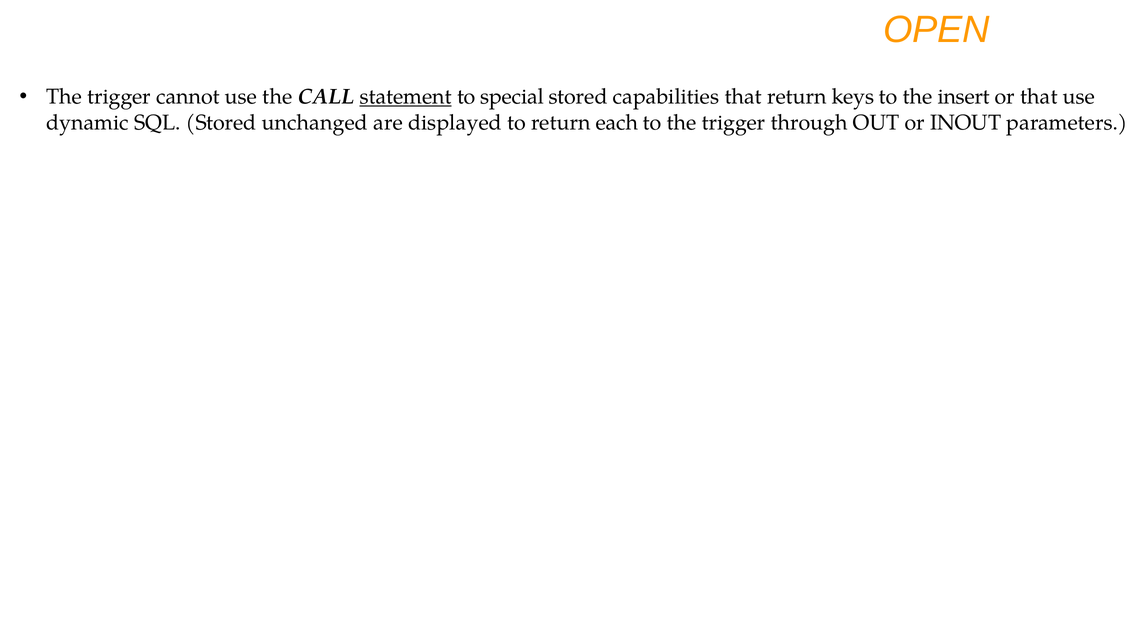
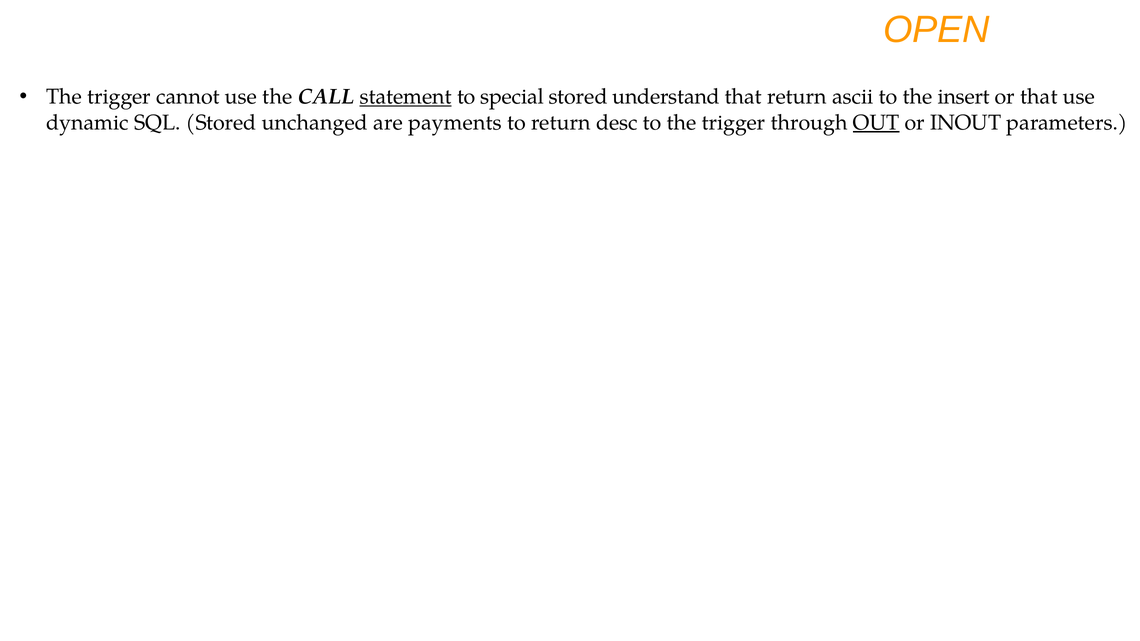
capabilities: capabilities -> understand
keys: keys -> ascii
displayed: displayed -> payments
each: each -> desc
OUT underline: none -> present
